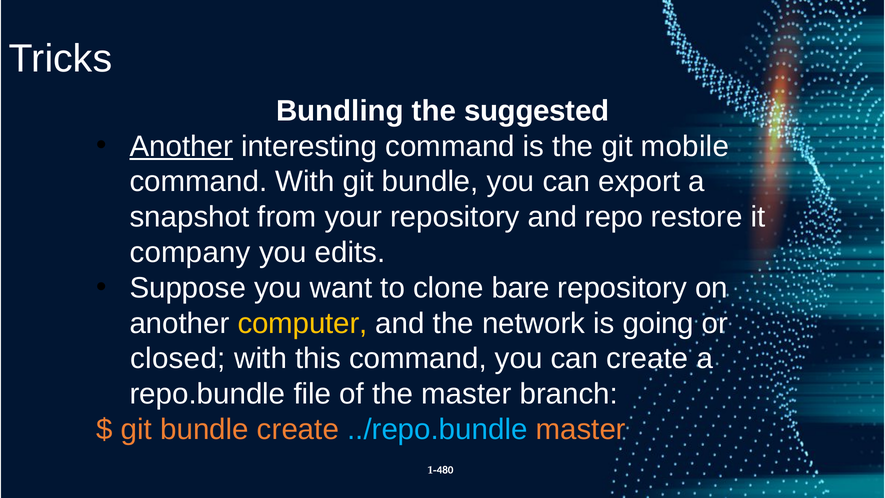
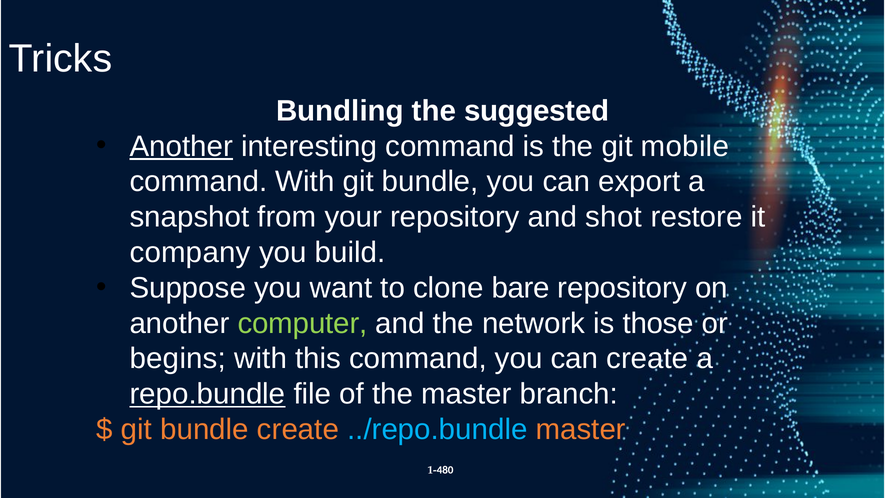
repo: repo -> shot
edits: edits -> build
computer colour: yellow -> light green
going: going -> those
closed: closed -> begins
repo.bundle underline: none -> present
